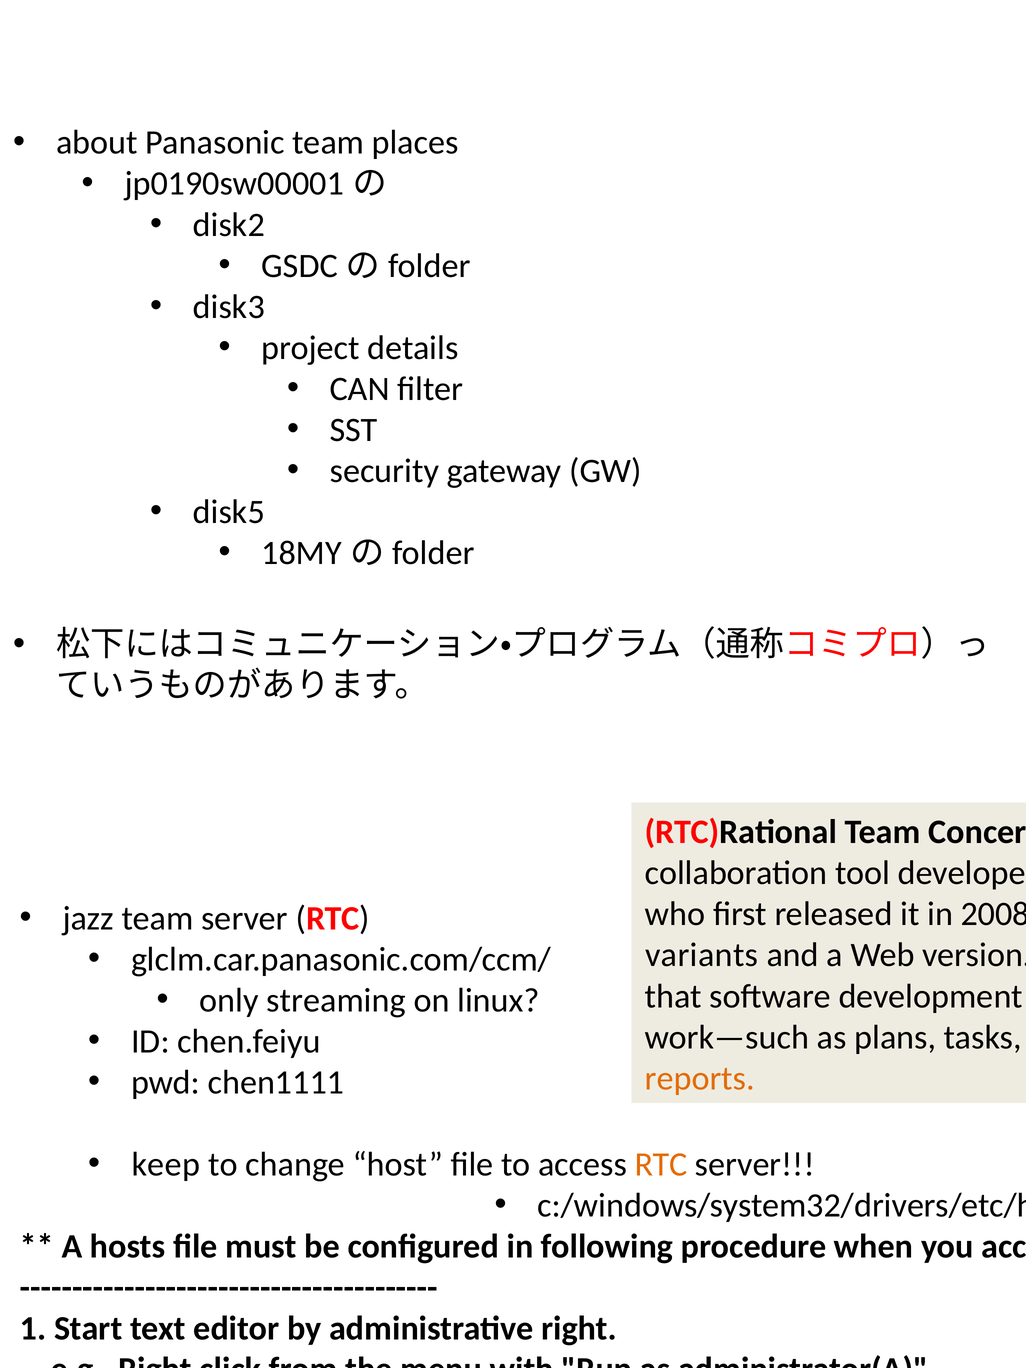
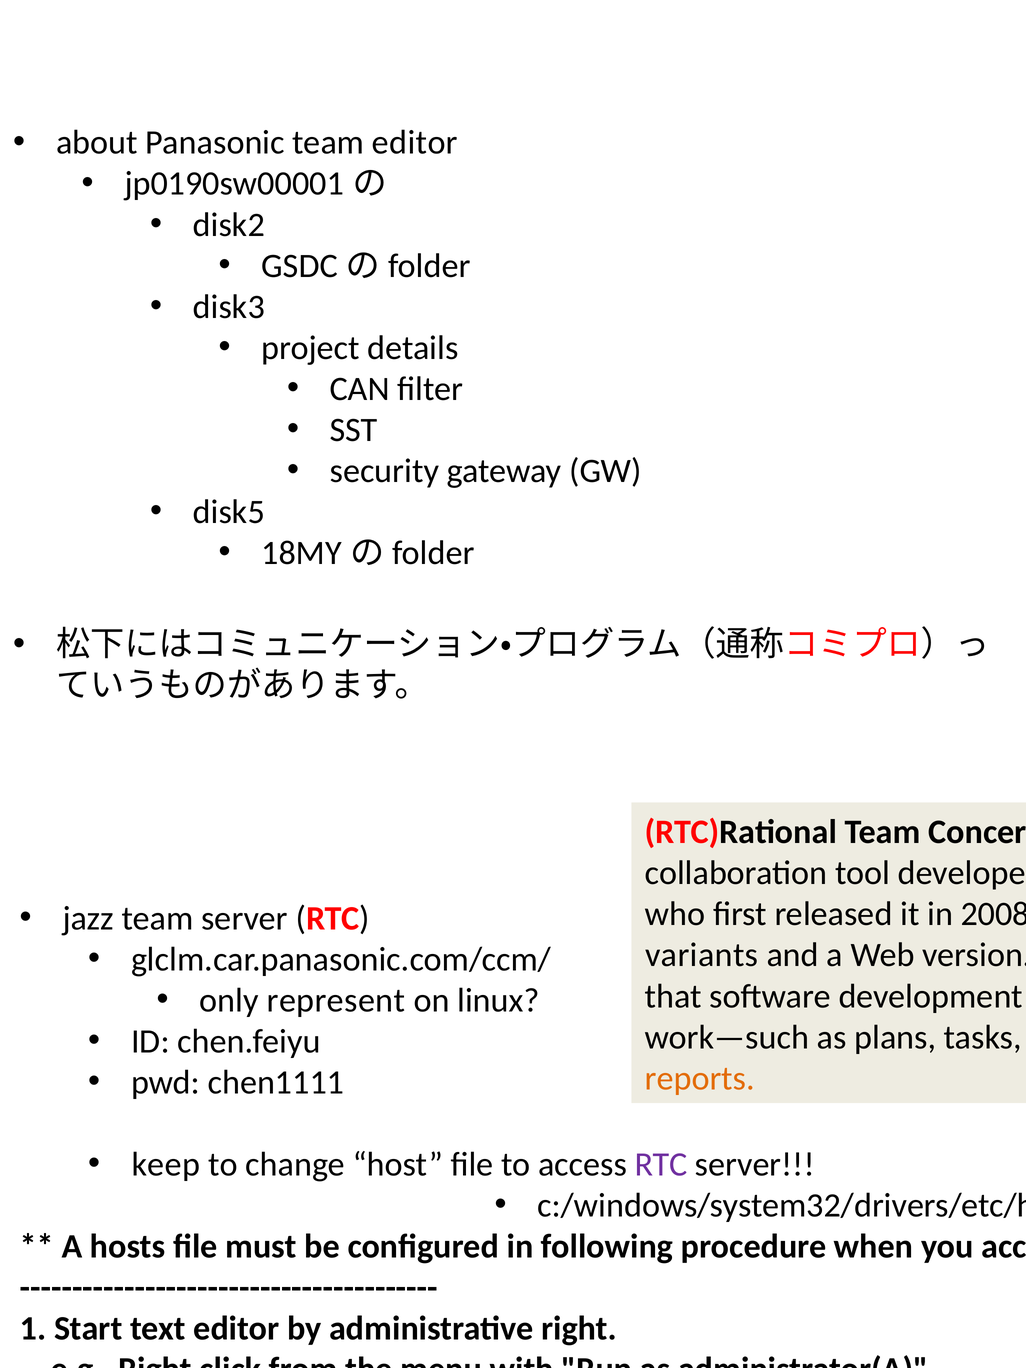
team places: places -> editor
streaming: streaming -> represent
RTC at (661, 1164) colour: orange -> purple
